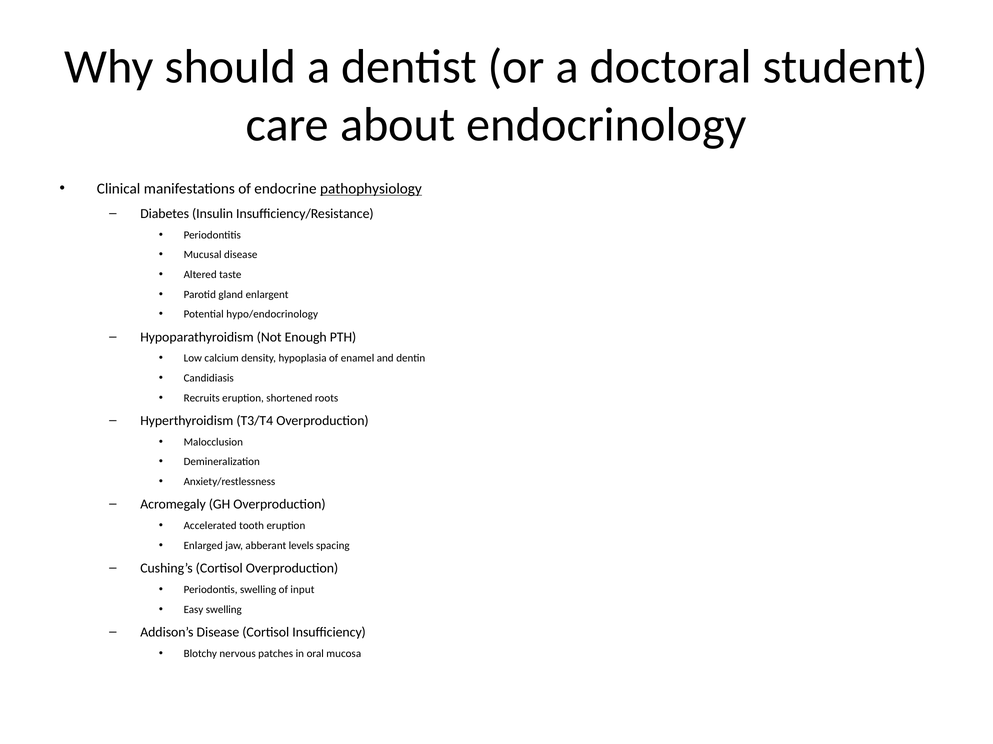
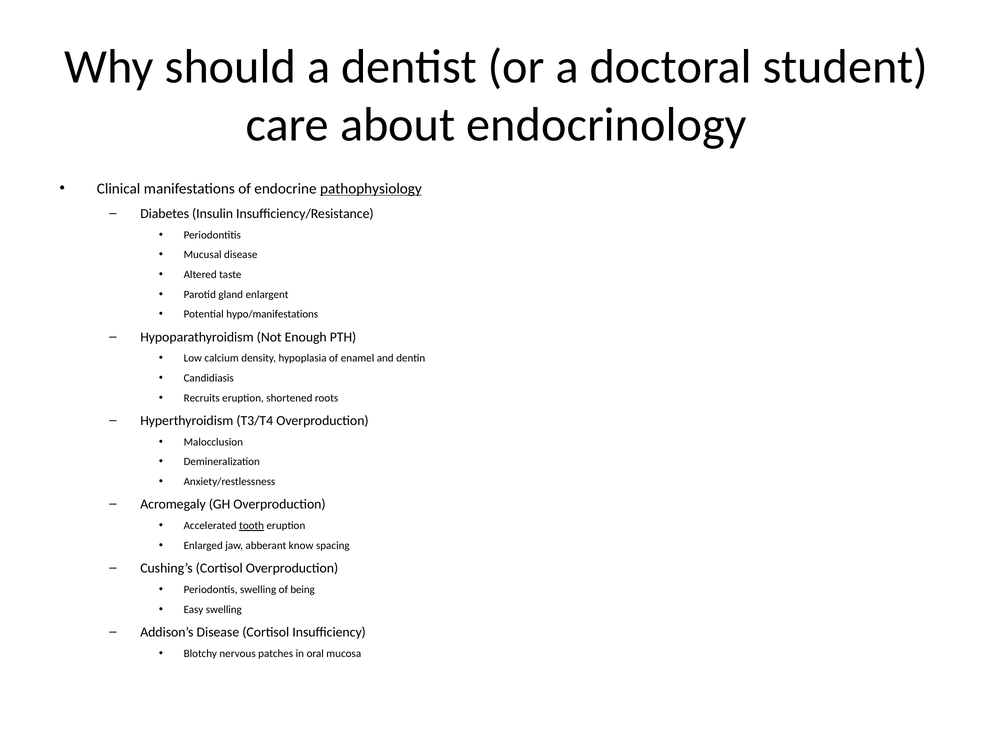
hypo/endocrinology: hypo/endocrinology -> hypo/manifestations
tooth underline: none -> present
levels: levels -> know
input: input -> being
